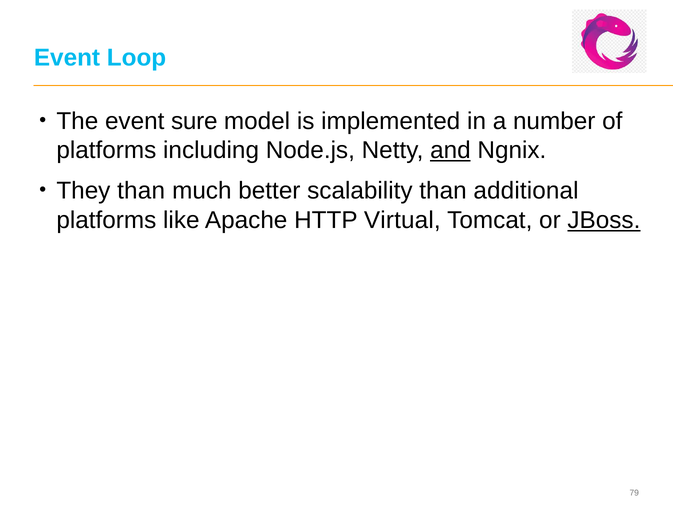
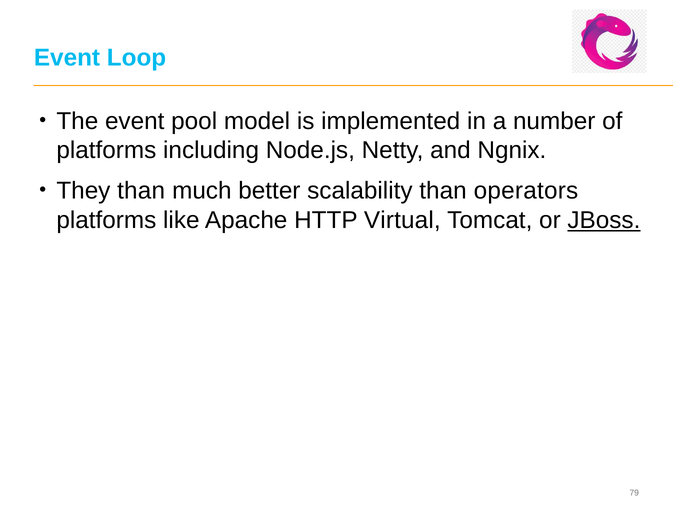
sure: sure -> pool
and underline: present -> none
additional: additional -> operators
